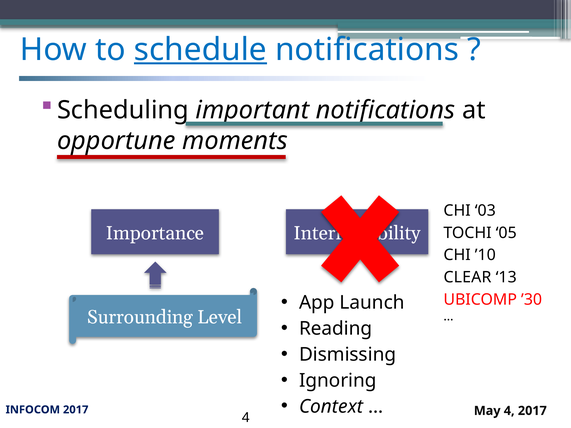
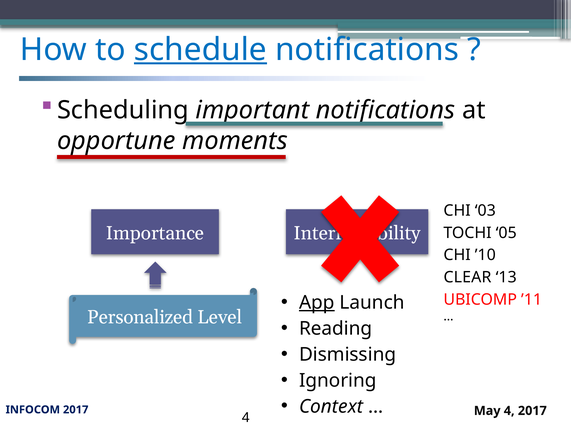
App underline: none -> present
’30: ’30 -> ’11
Surrounding: Surrounding -> Personalized
